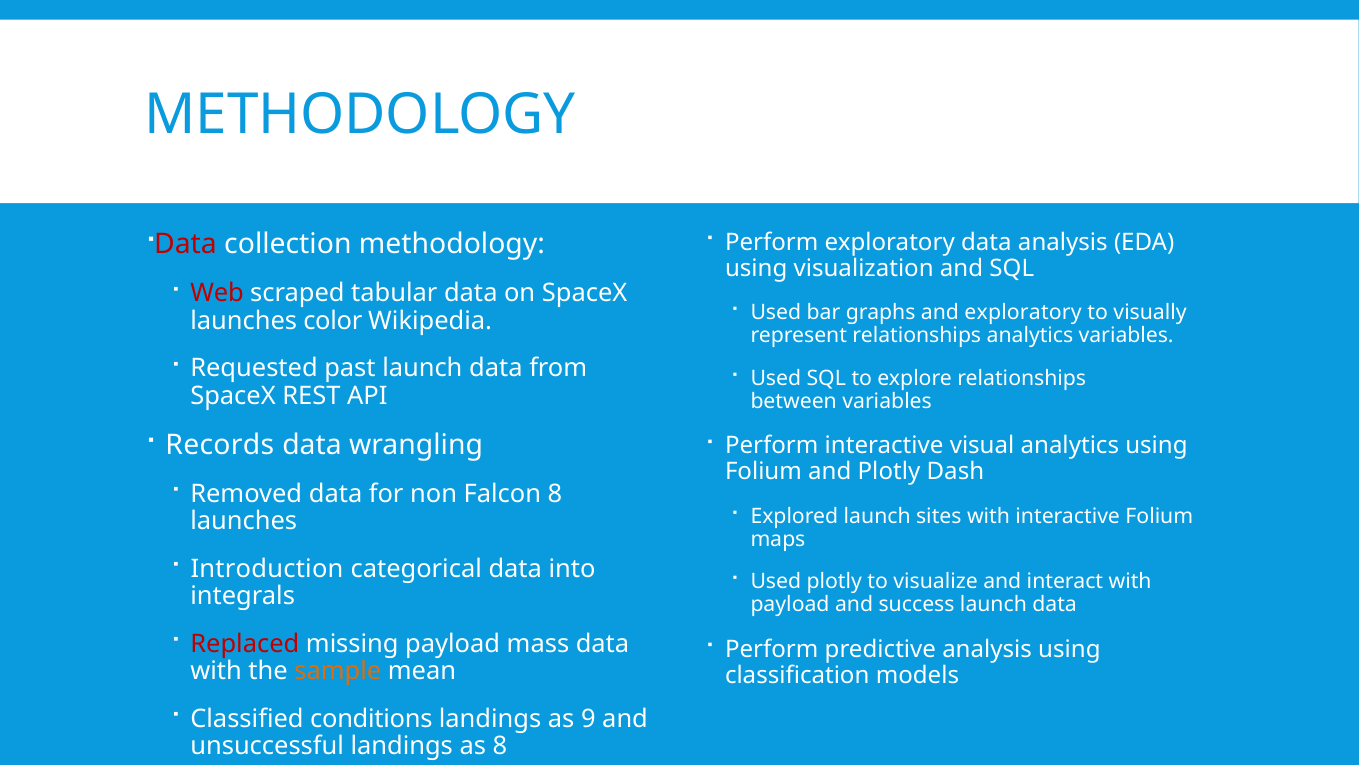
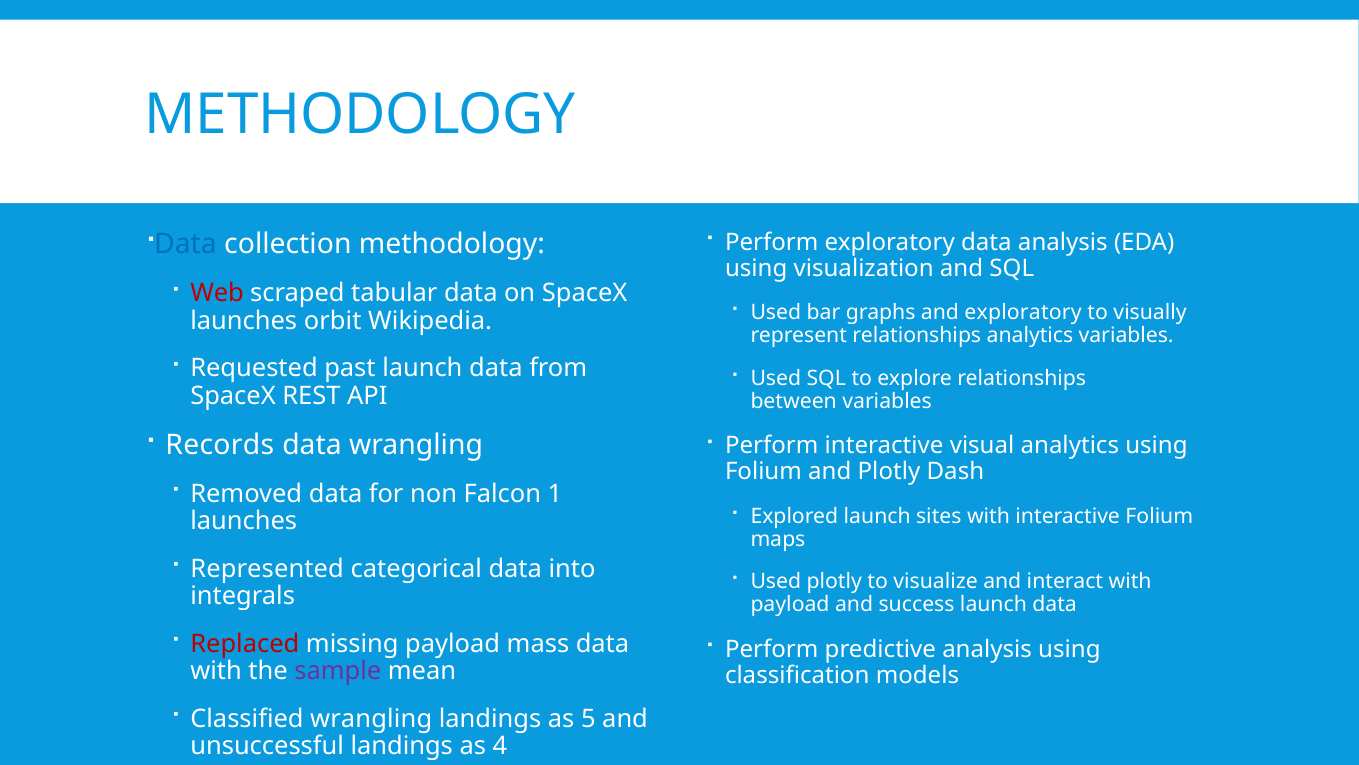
Data at (185, 244) colour: red -> blue
color: color -> orbit
Falcon 8: 8 -> 1
Introduction: Introduction -> Represented
sample colour: orange -> purple
Classified conditions: conditions -> wrangling
9: 9 -> 5
as 8: 8 -> 4
